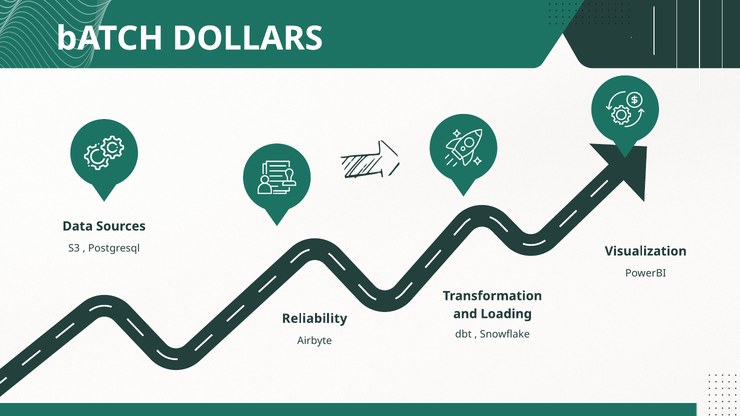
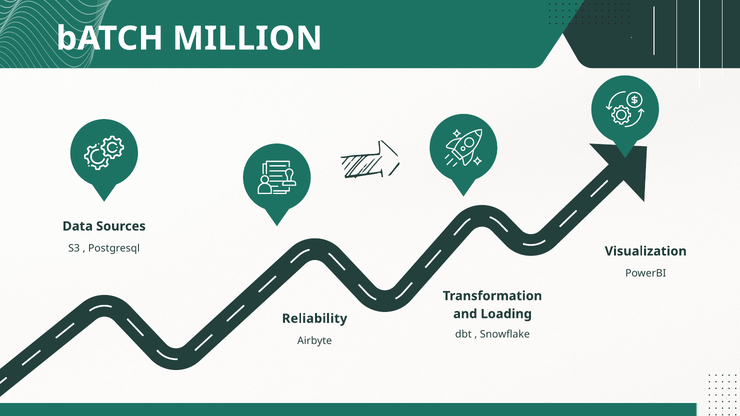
DOLLARS: DOLLARS -> MILLION
